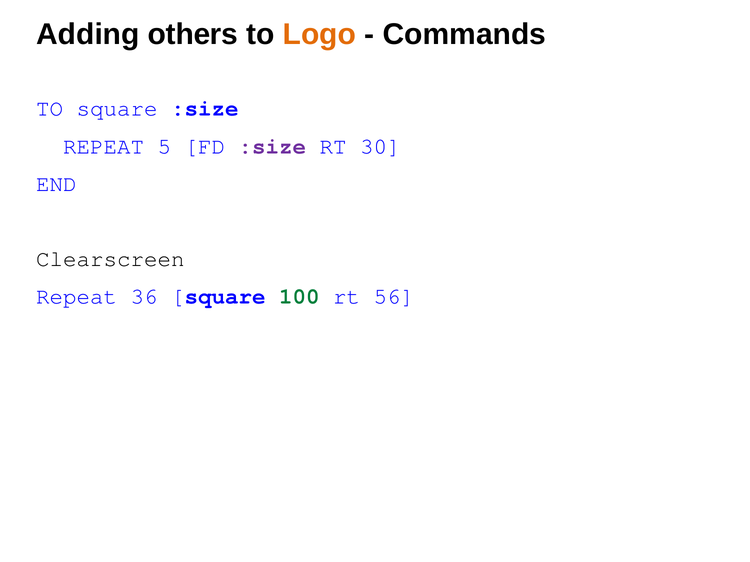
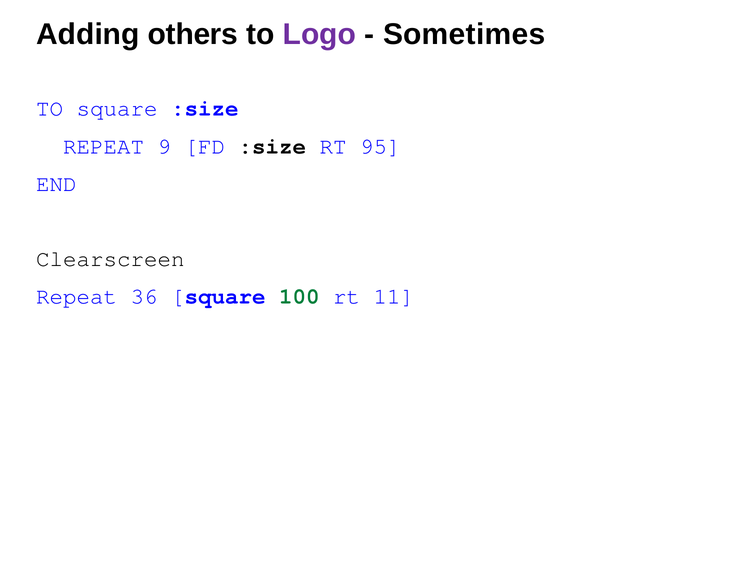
Logo colour: orange -> purple
Commands: Commands -> Sometimes
5: 5 -> 9
:size at (273, 146) colour: purple -> black
30: 30 -> 95
56: 56 -> 11
